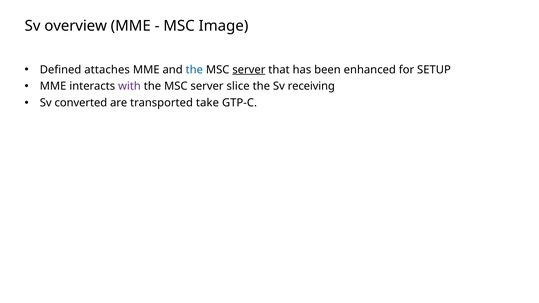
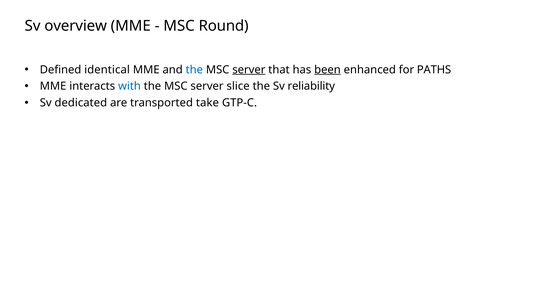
Image: Image -> Round
attaches: attaches -> identical
been underline: none -> present
SETUP: SETUP -> PATHS
with colour: purple -> blue
receiving: receiving -> reliability
converted: converted -> dedicated
